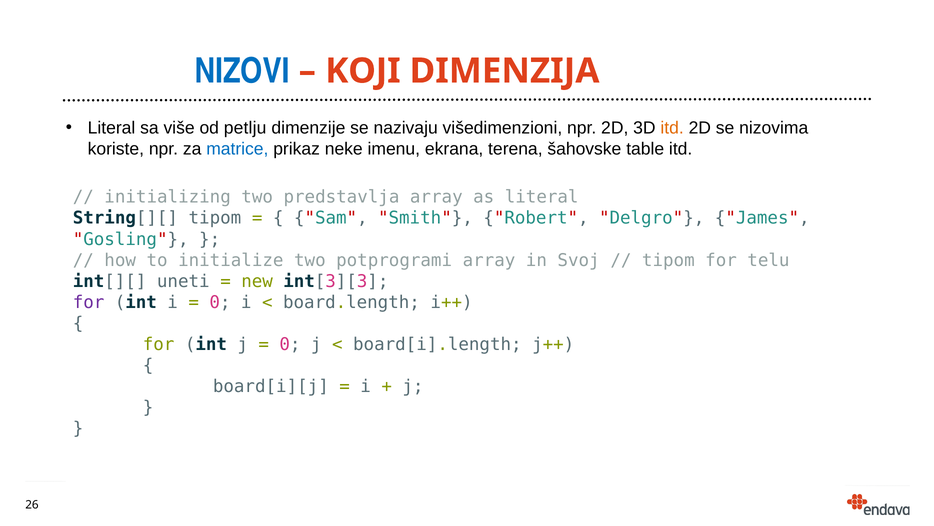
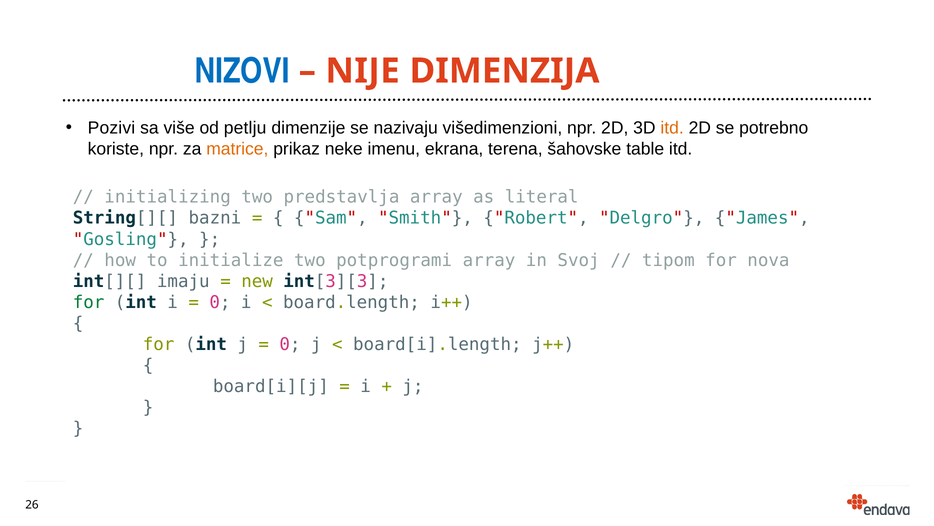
KOJI: KOJI -> NIJE
Literal at (112, 128): Literal -> Pozivi
nizovima: nizovima -> potrebno
matrice colour: blue -> orange
String[][ tipom: tipom -> bazni
telu: telu -> nova
uneti: uneti -> imaju
for at (89, 302) colour: purple -> green
